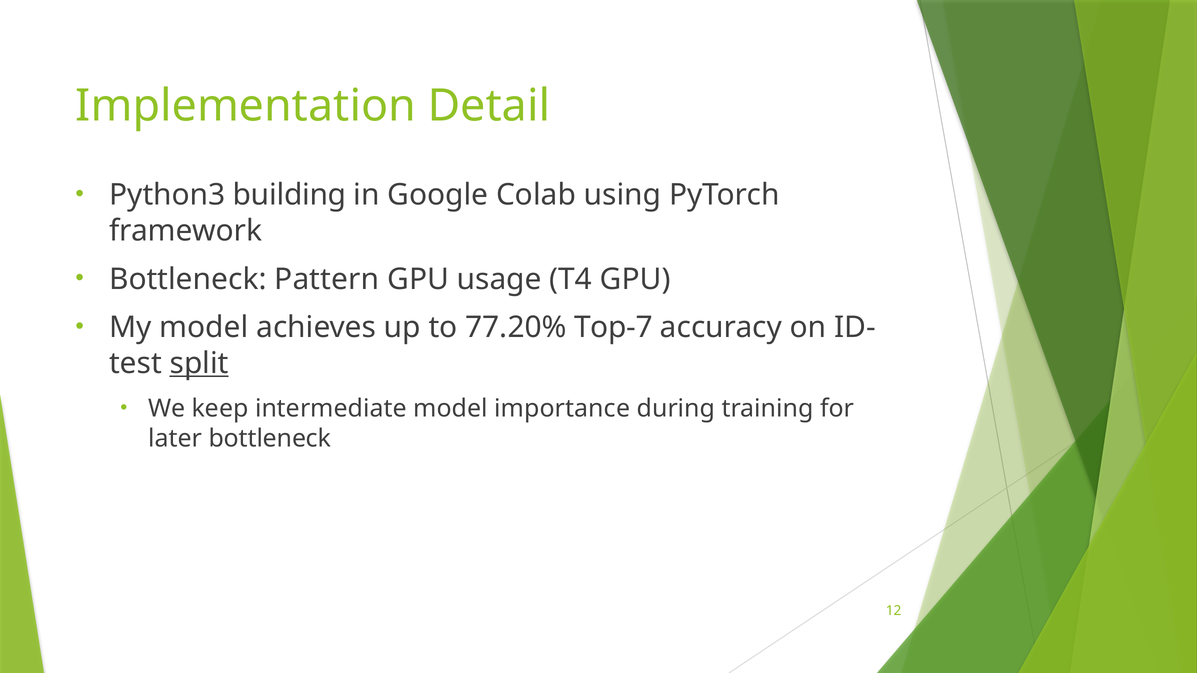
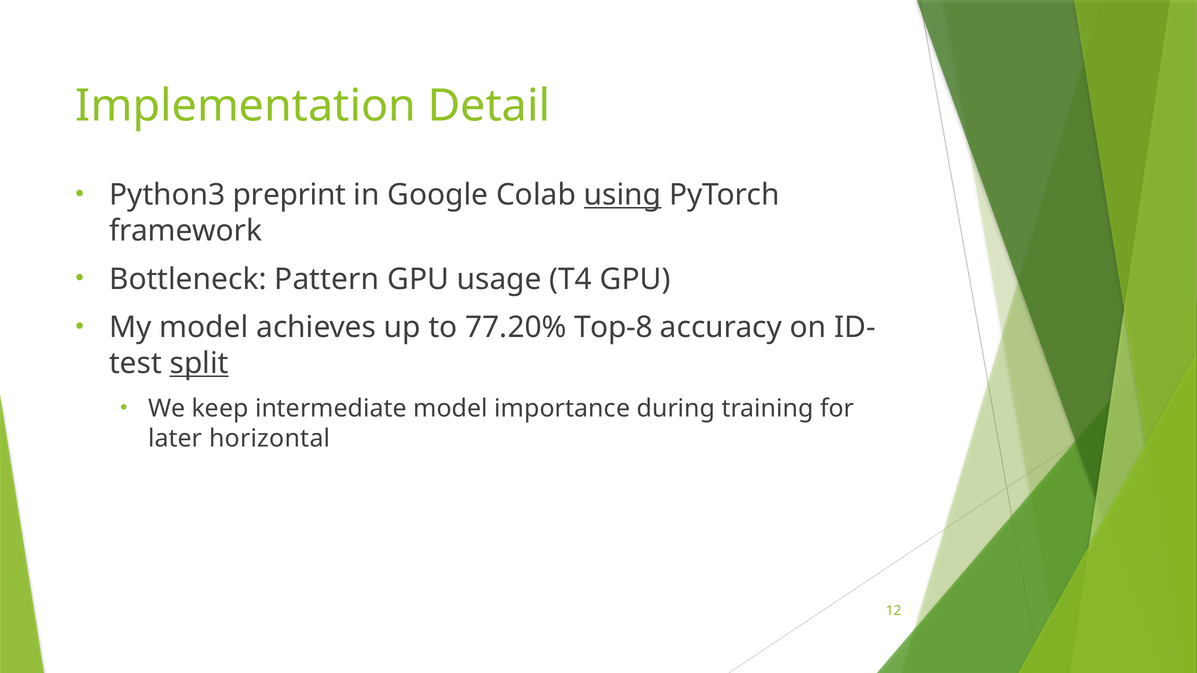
building: building -> preprint
using underline: none -> present
Top-7: Top-7 -> Top-8
later bottleneck: bottleneck -> horizontal
